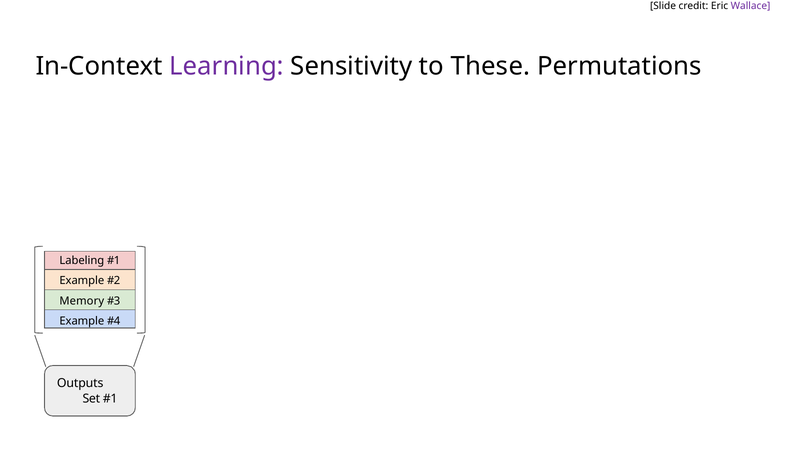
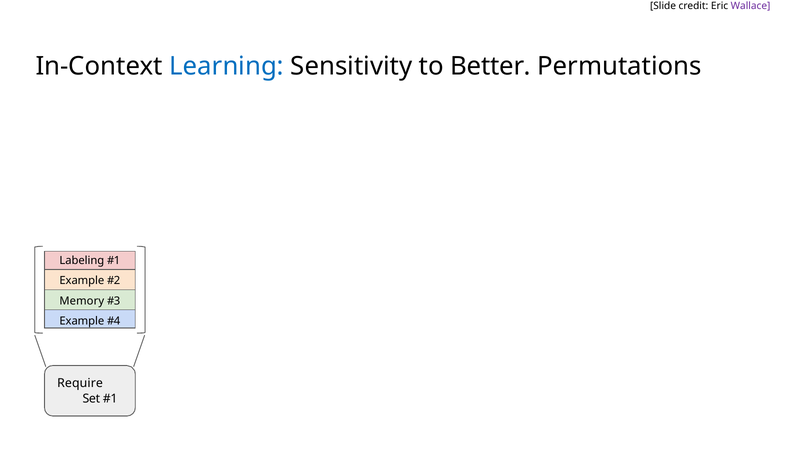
Learning colour: purple -> blue
These: These -> Better
Outputs: Outputs -> Require
